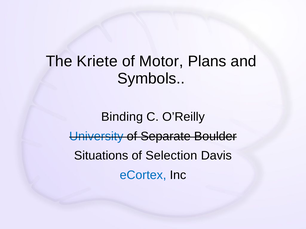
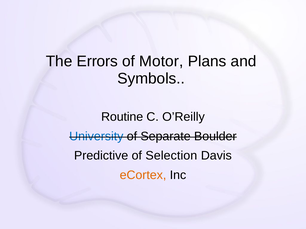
Kriete: Kriete -> Errors
Binding: Binding -> Routine
Situations: Situations -> Predictive
eCortex colour: blue -> orange
